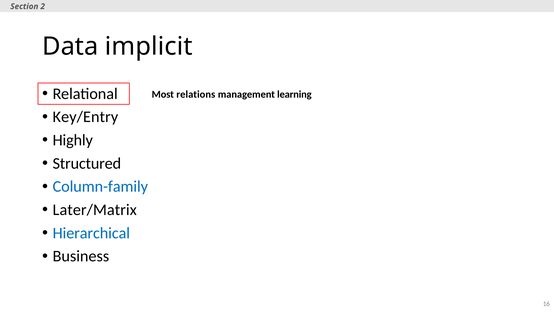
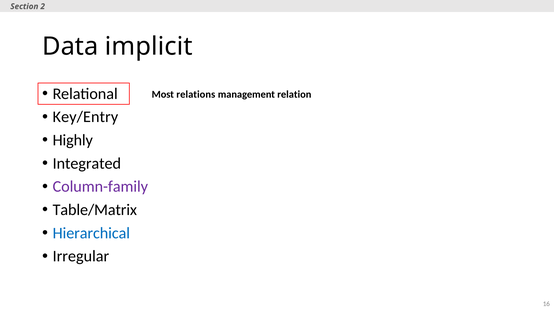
learning: learning -> relation
Structured: Structured -> Integrated
Column-family colour: blue -> purple
Later/Matrix: Later/Matrix -> Table/Matrix
Business: Business -> Irregular
